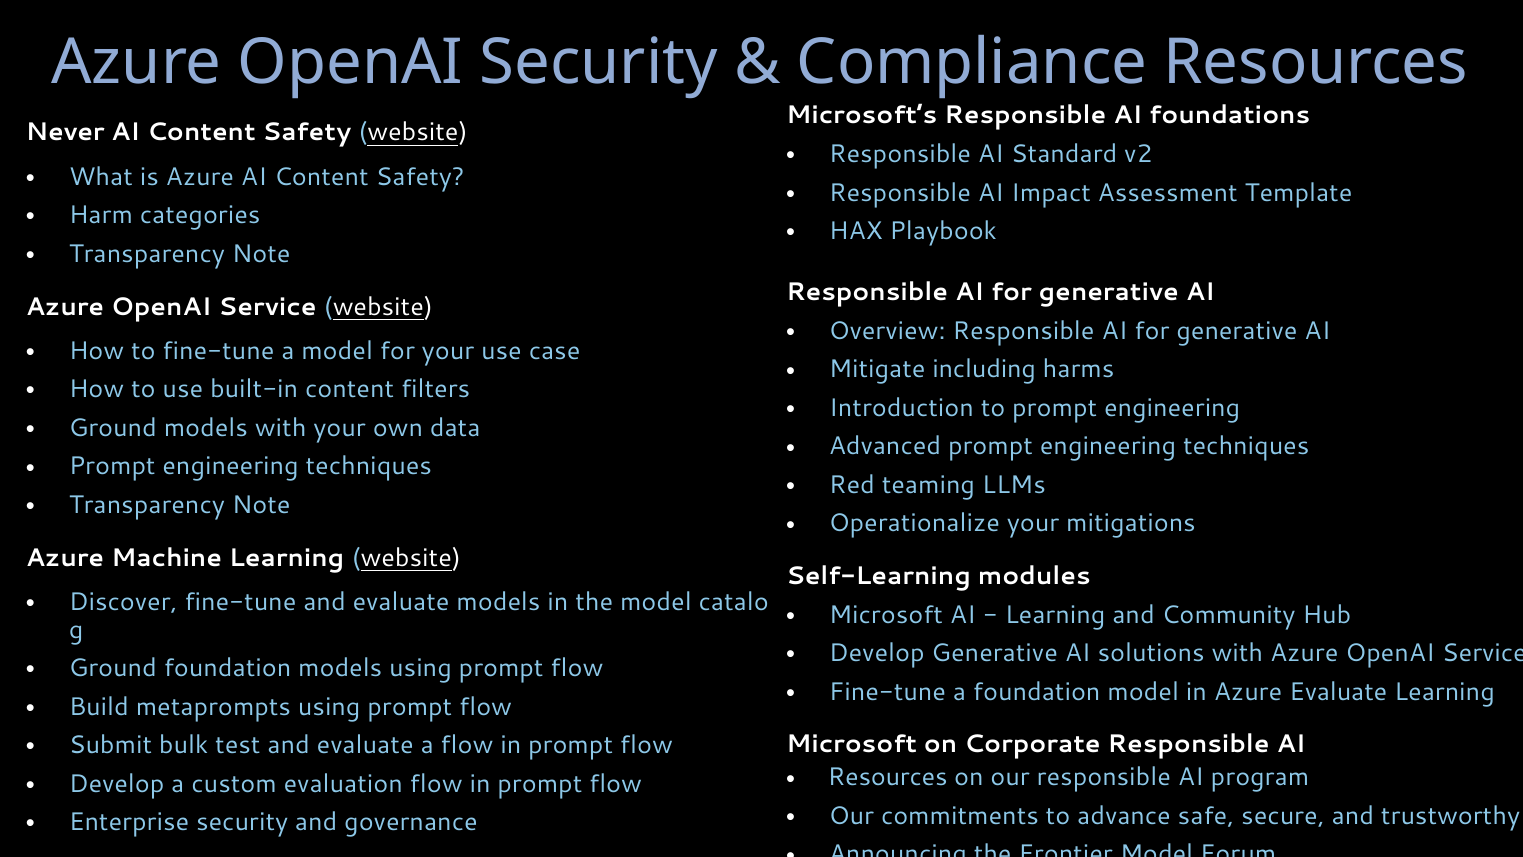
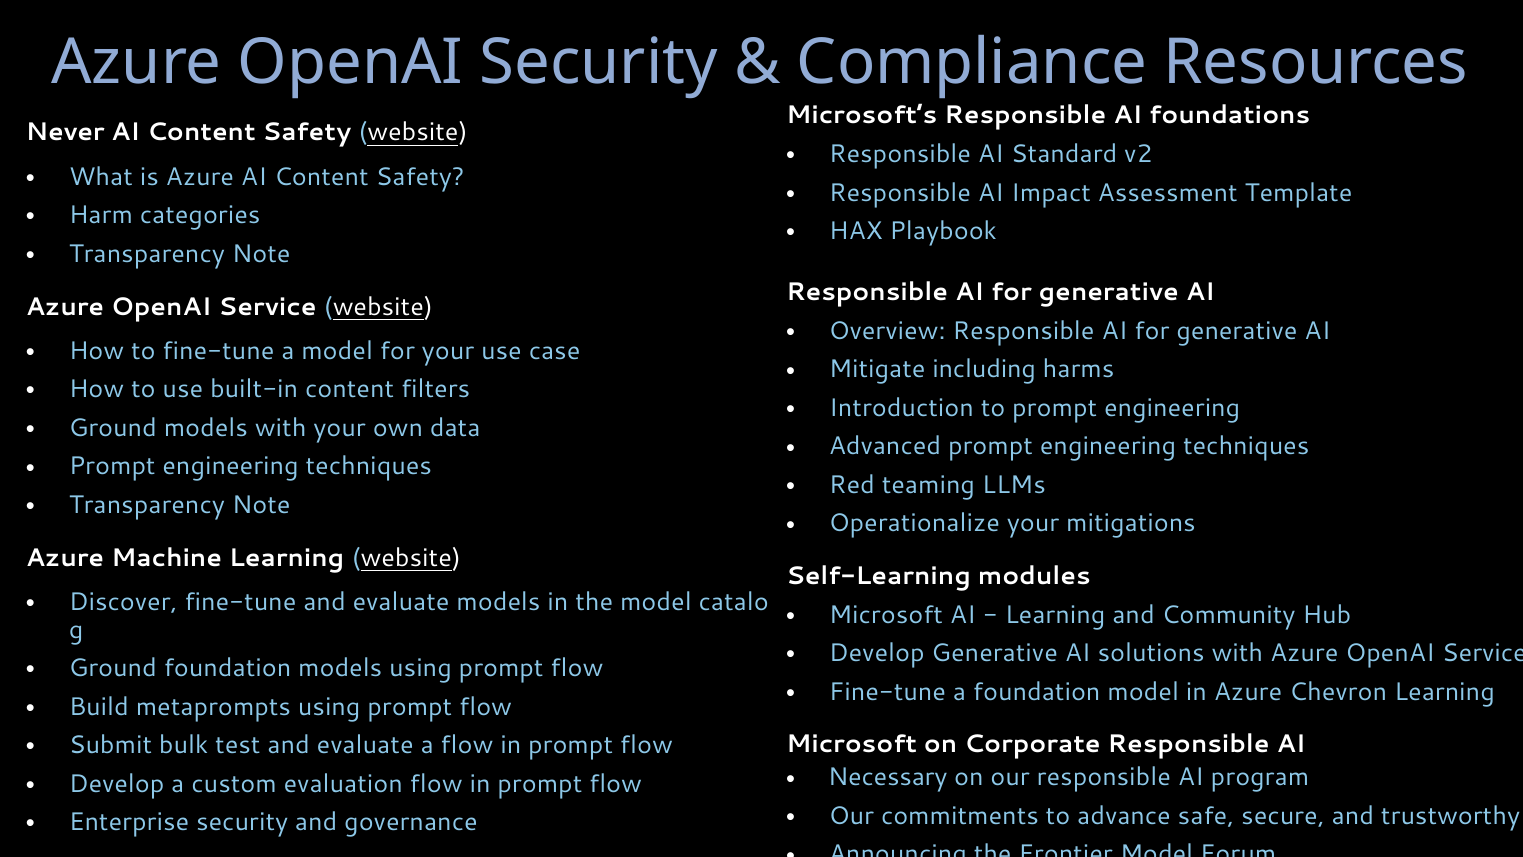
Azure Evaluate: Evaluate -> Chevron
Resources at (888, 777): Resources -> Necessary
